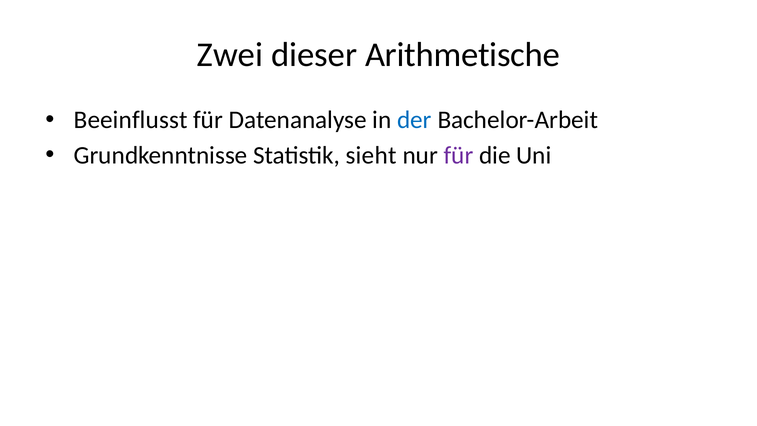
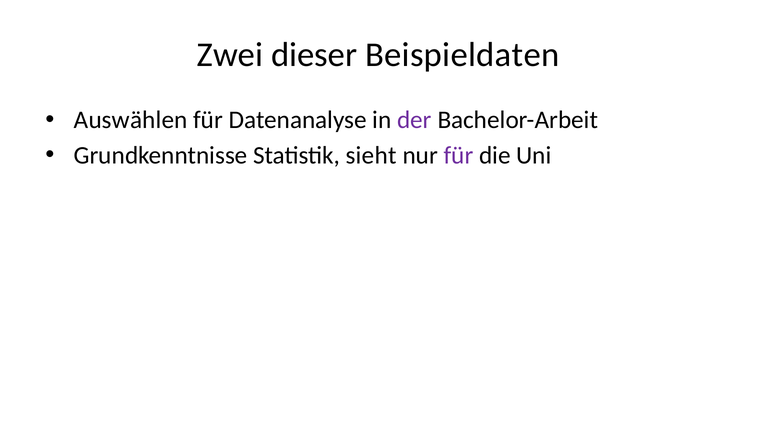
Arithmetische: Arithmetische -> Beispieldaten
Beeinflusst: Beeinflusst -> Auswählen
der colour: blue -> purple
